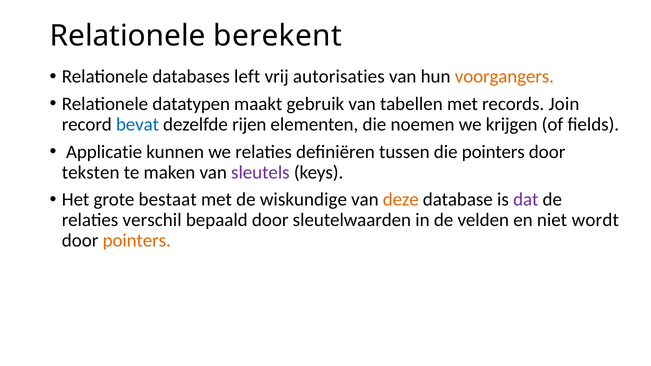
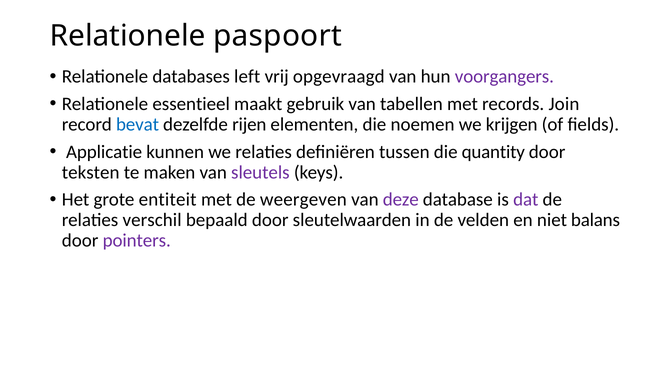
berekent: berekent -> paspoort
autorisaties: autorisaties -> opgevraagd
voorgangers colour: orange -> purple
datatypen: datatypen -> essentieel
die pointers: pointers -> quantity
bestaat: bestaat -> entiteit
wiskundige: wiskundige -> weergeven
deze colour: orange -> purple
wordt: wordt -> balans
pointers at (137, 241) colour: orange -> purple
